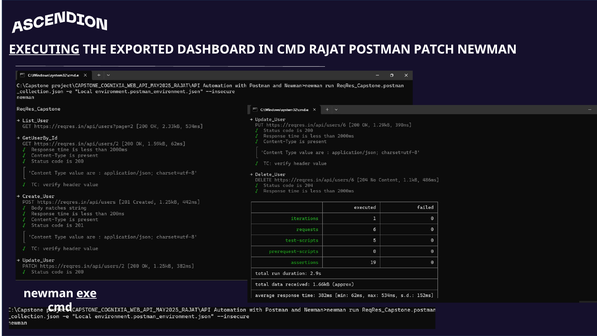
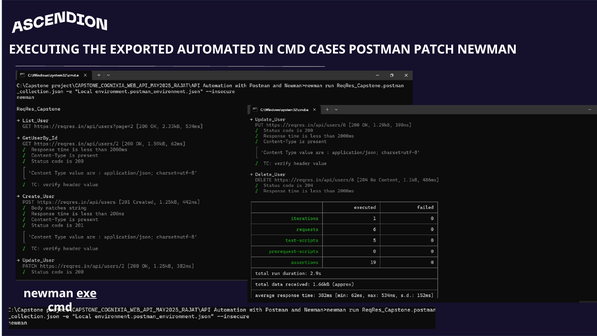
EXECUTING underline: present -> none
DASHBOARD: DASHBOARD -> AUTOMATED
RAJAT: RAJAT -> CASES
